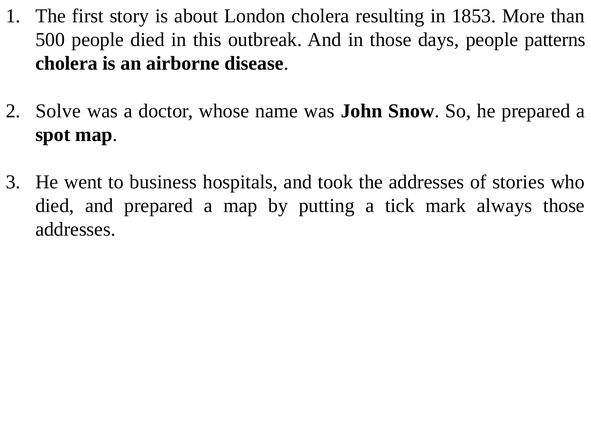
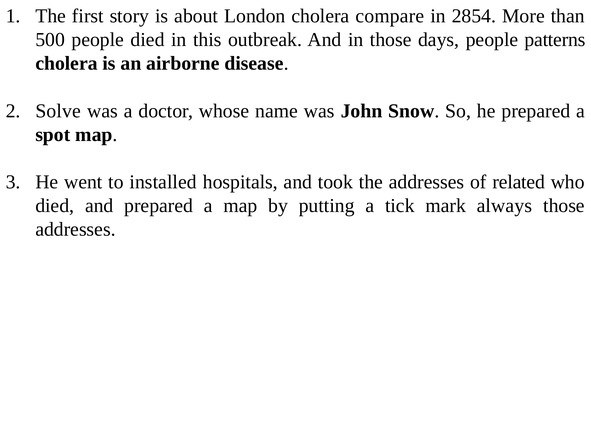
resulting: resulting -> compare
1853: 1853 -> 2854
business: business -> installed
stories: stories -> related
